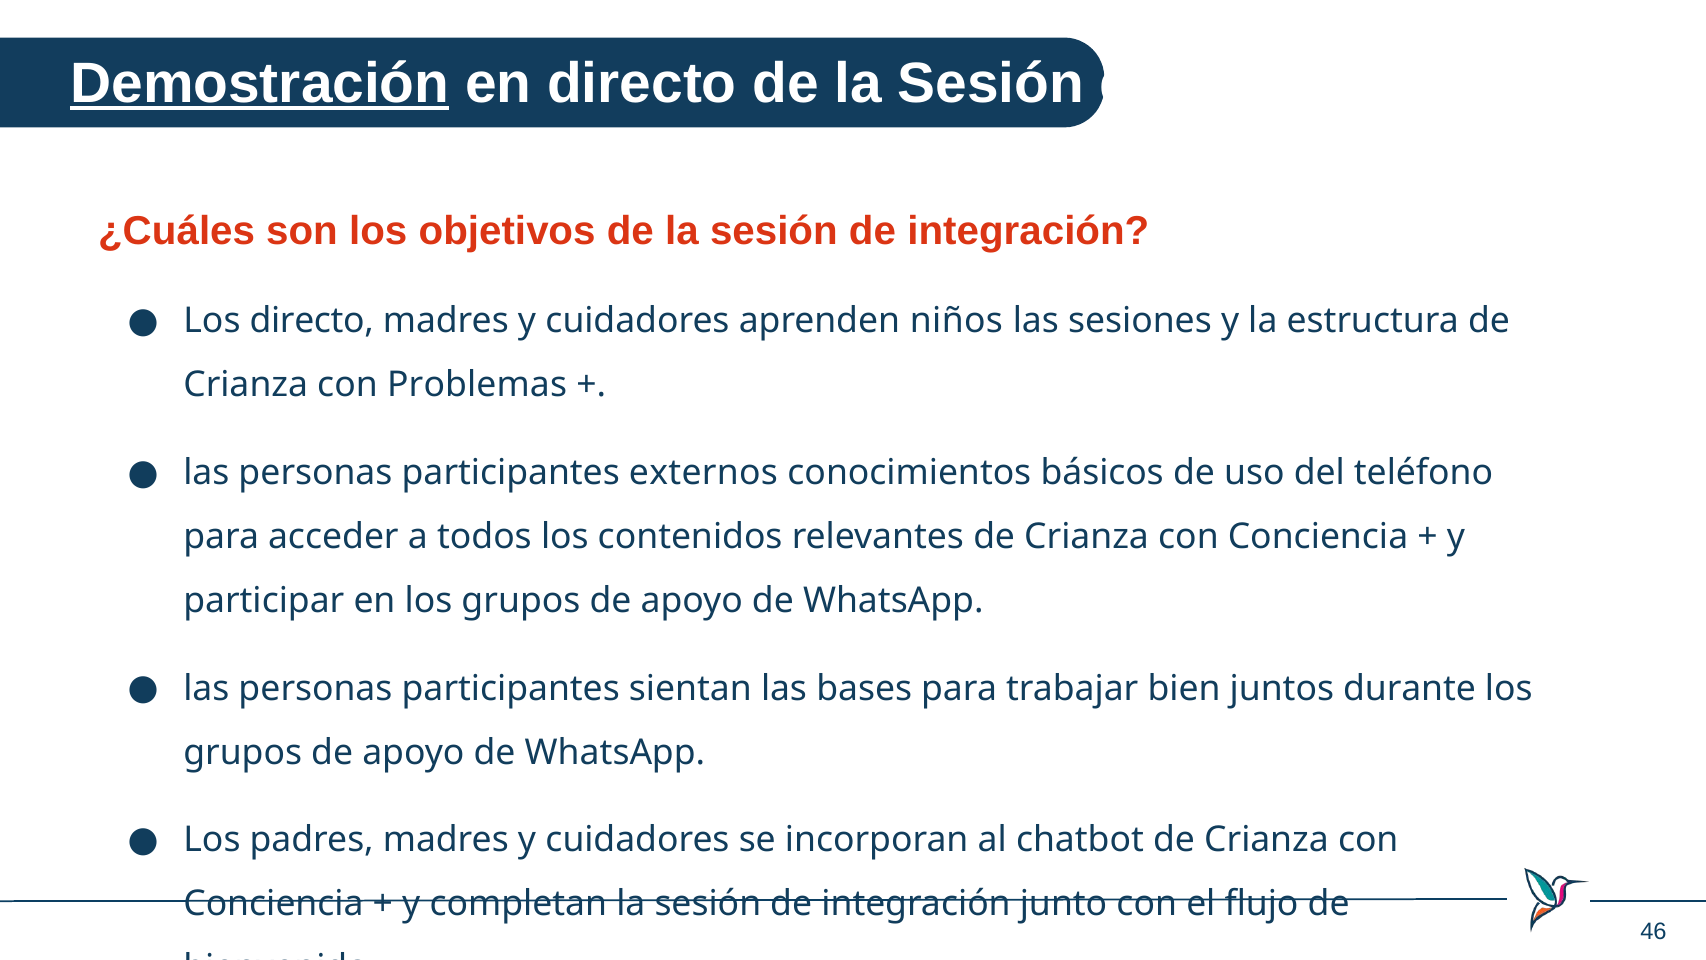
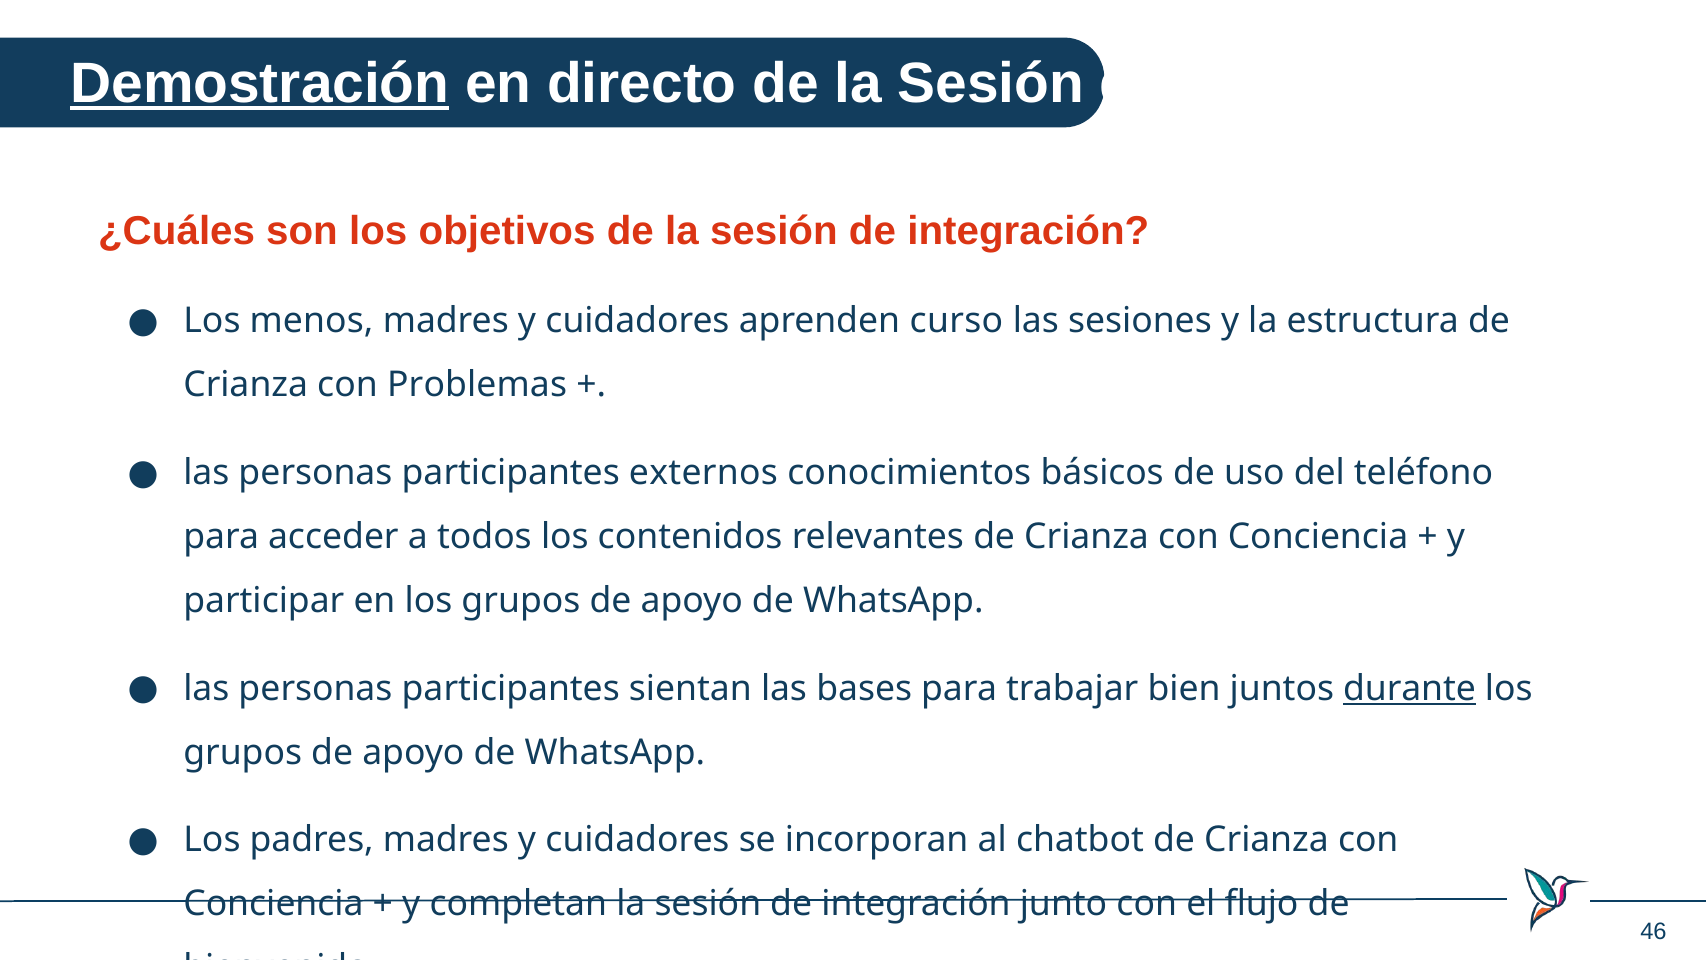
Los directo: directo -> menos
niños: niños -> curso
durante underline: none -> present
